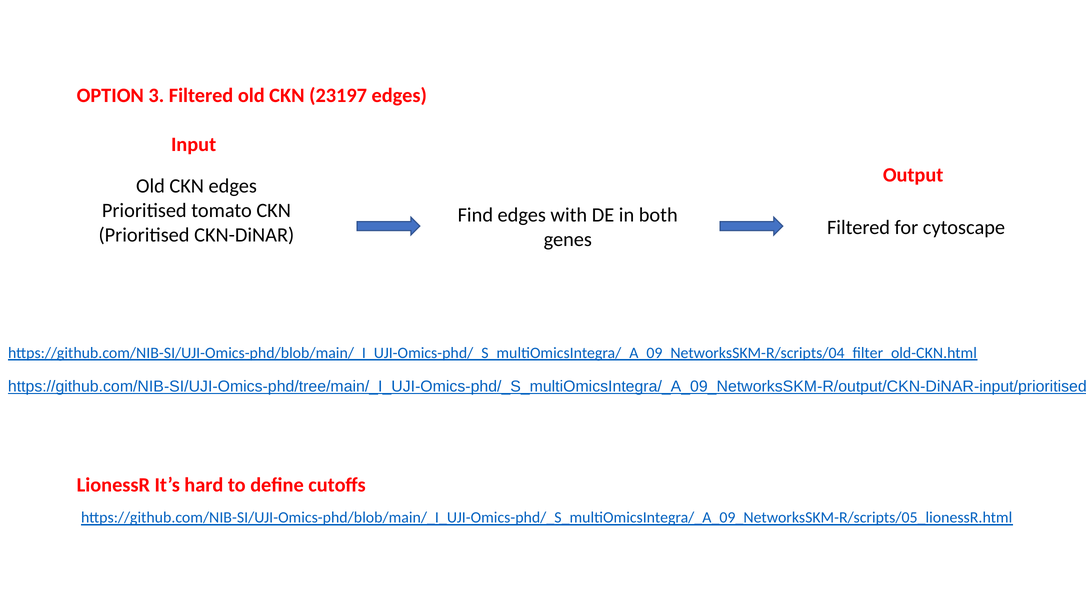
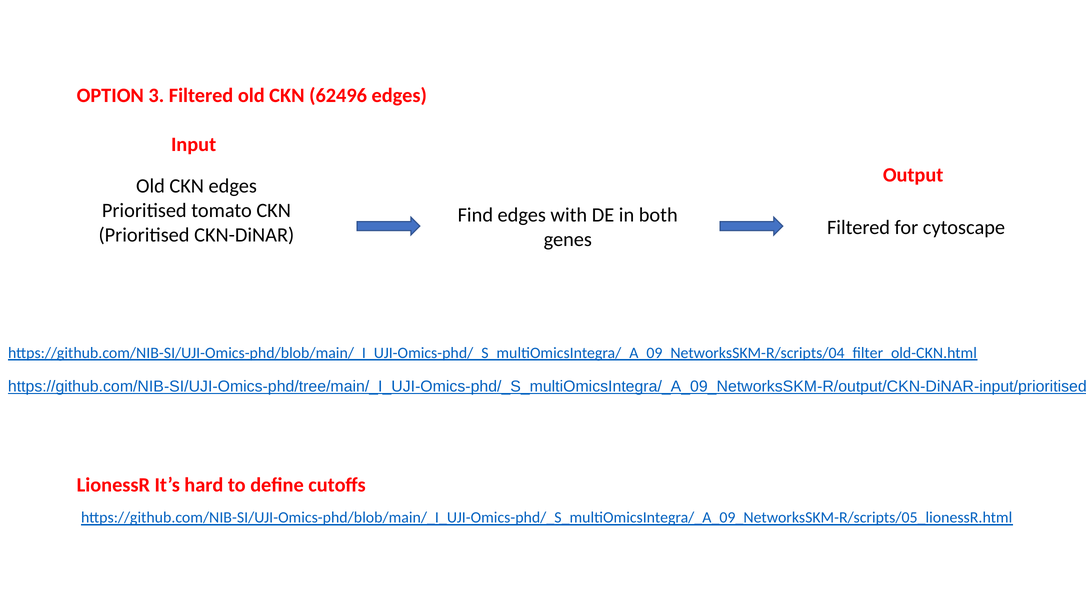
23197: 23197 -> 62496
